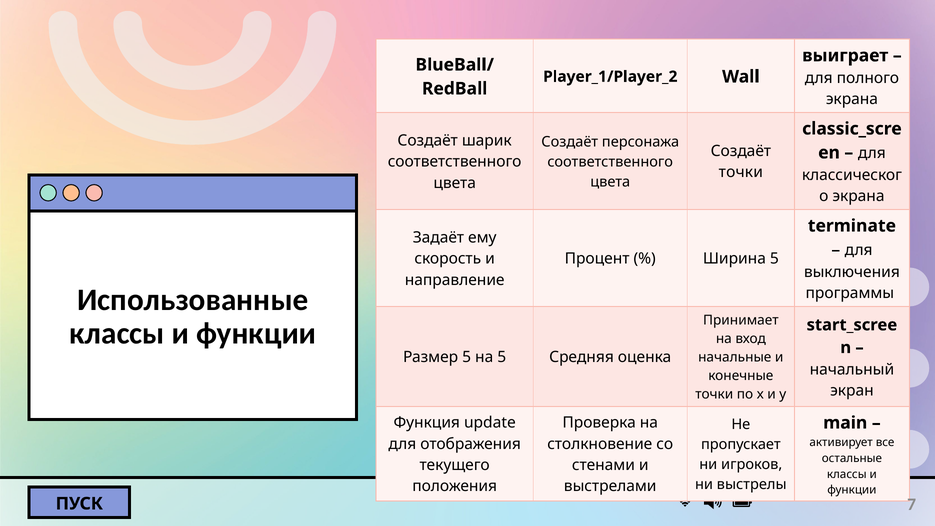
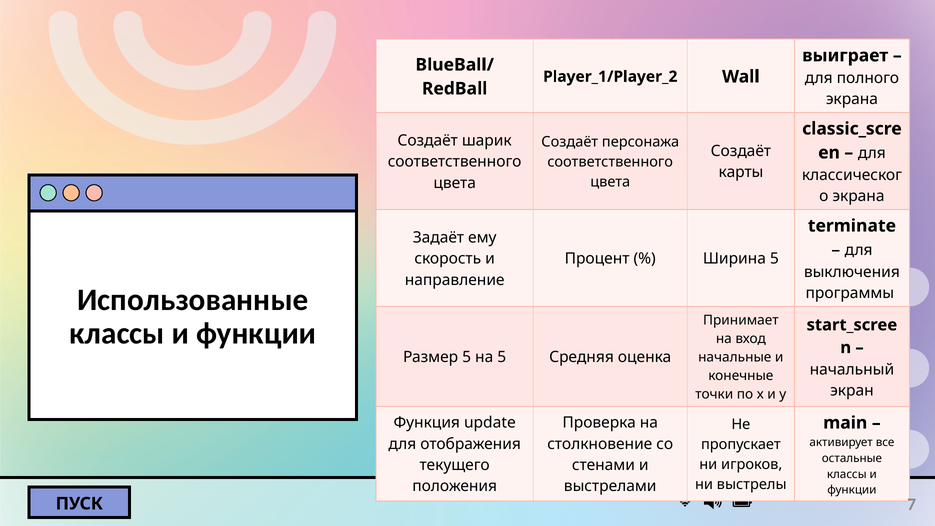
точки at (741, 172): точки -> карты
